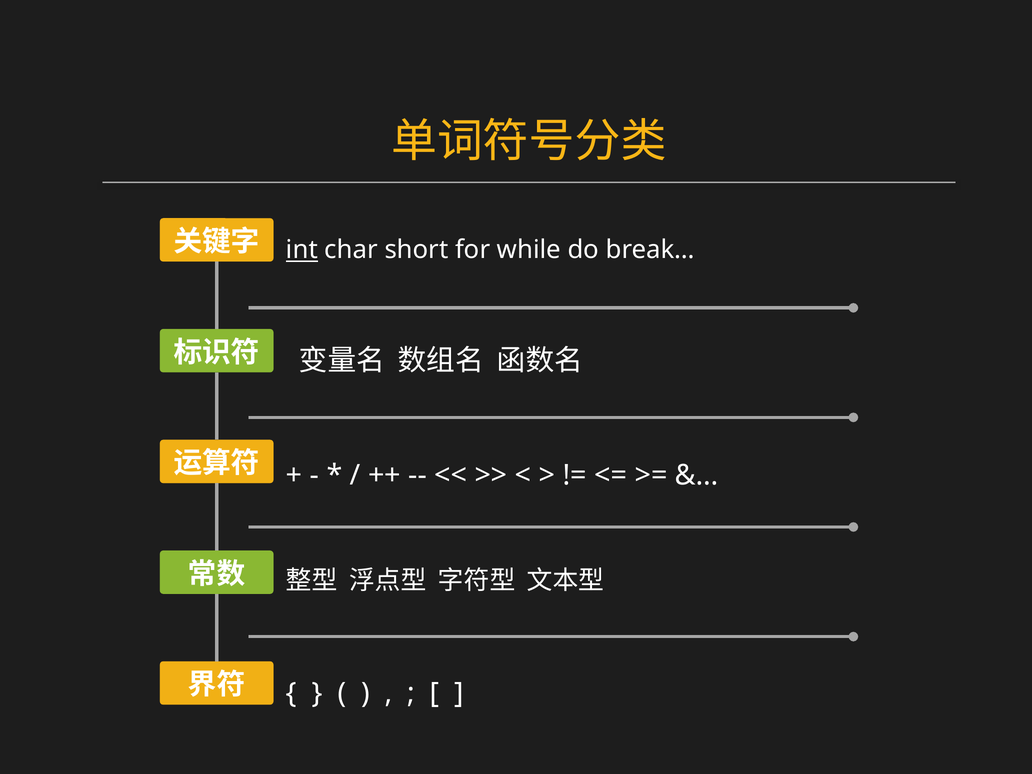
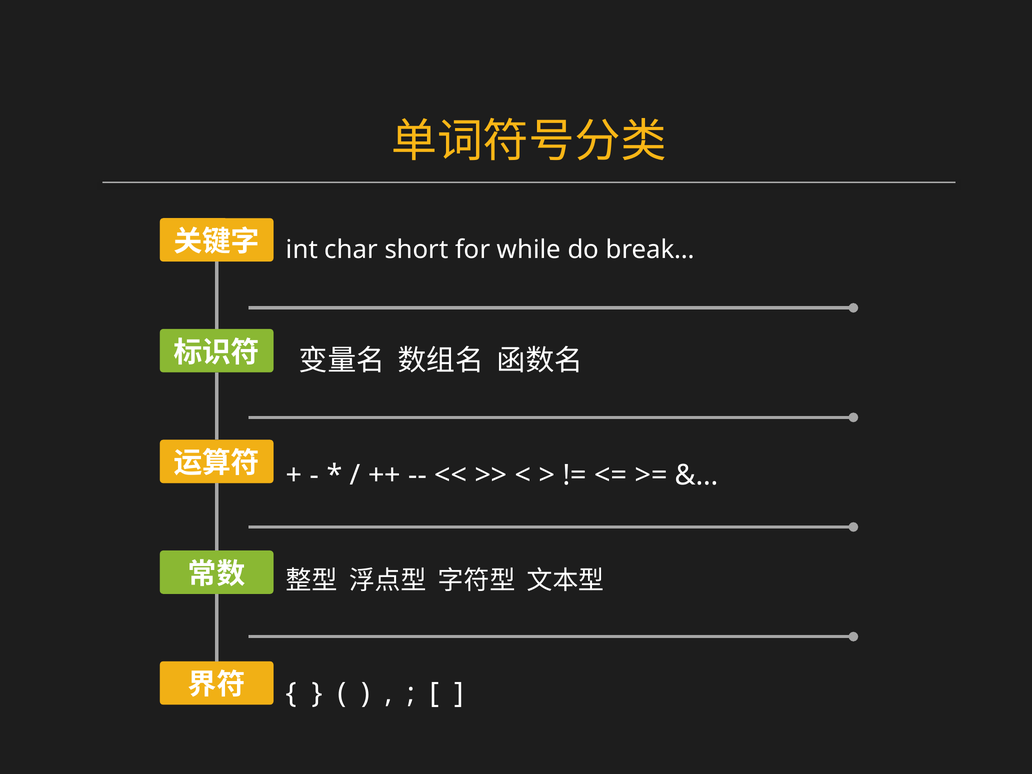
int underline: present -> none
